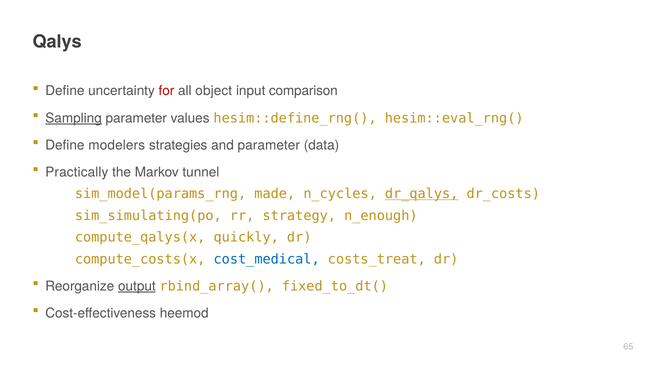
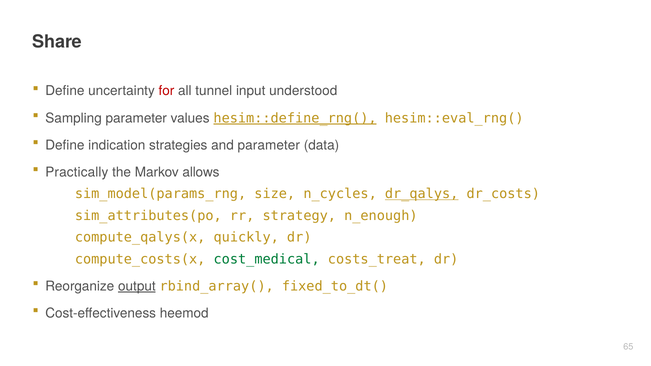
Qalys: Qalys -> Share
object: object -> tunnel
comparison: comparison -> understood
Sampling underline: present -> none
hesim::define_rng( underline: none -> present
modelers: modelers -> indication
tunnel: tunnel -> allows
made: made -> size
sim_simulating(po: sim_simulating(po -> sim_attributes(po
cost_medical colour: blue -> green
